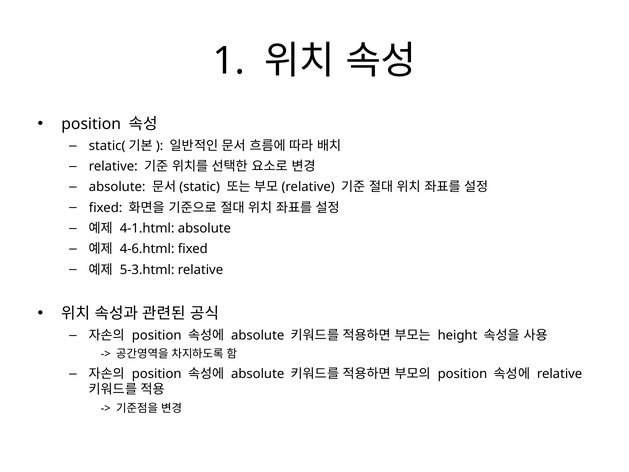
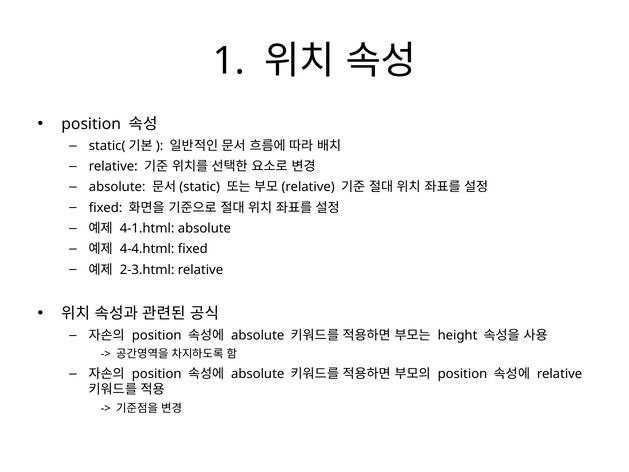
4-6.html: 4-6.html -> 4-4.html
5-3.html: 5-3.html -> 2-3.html
